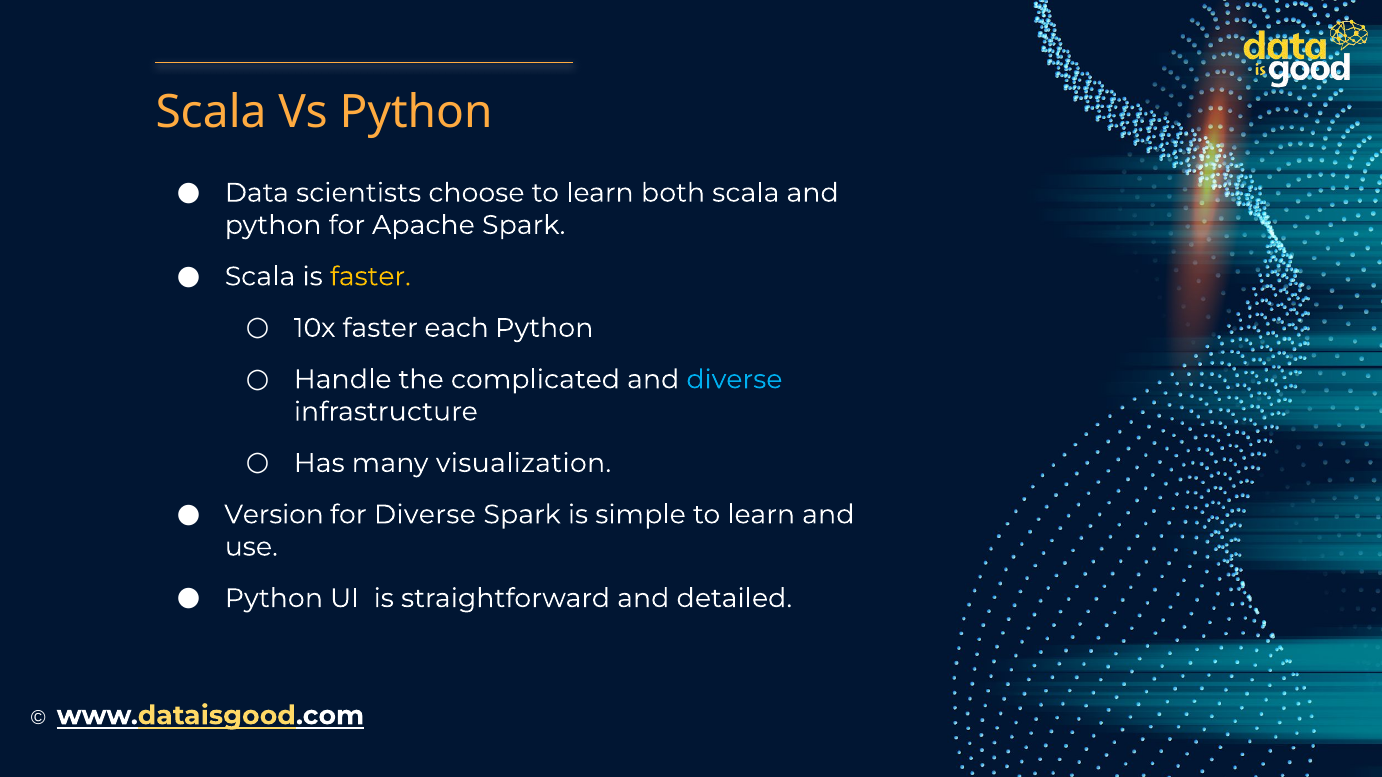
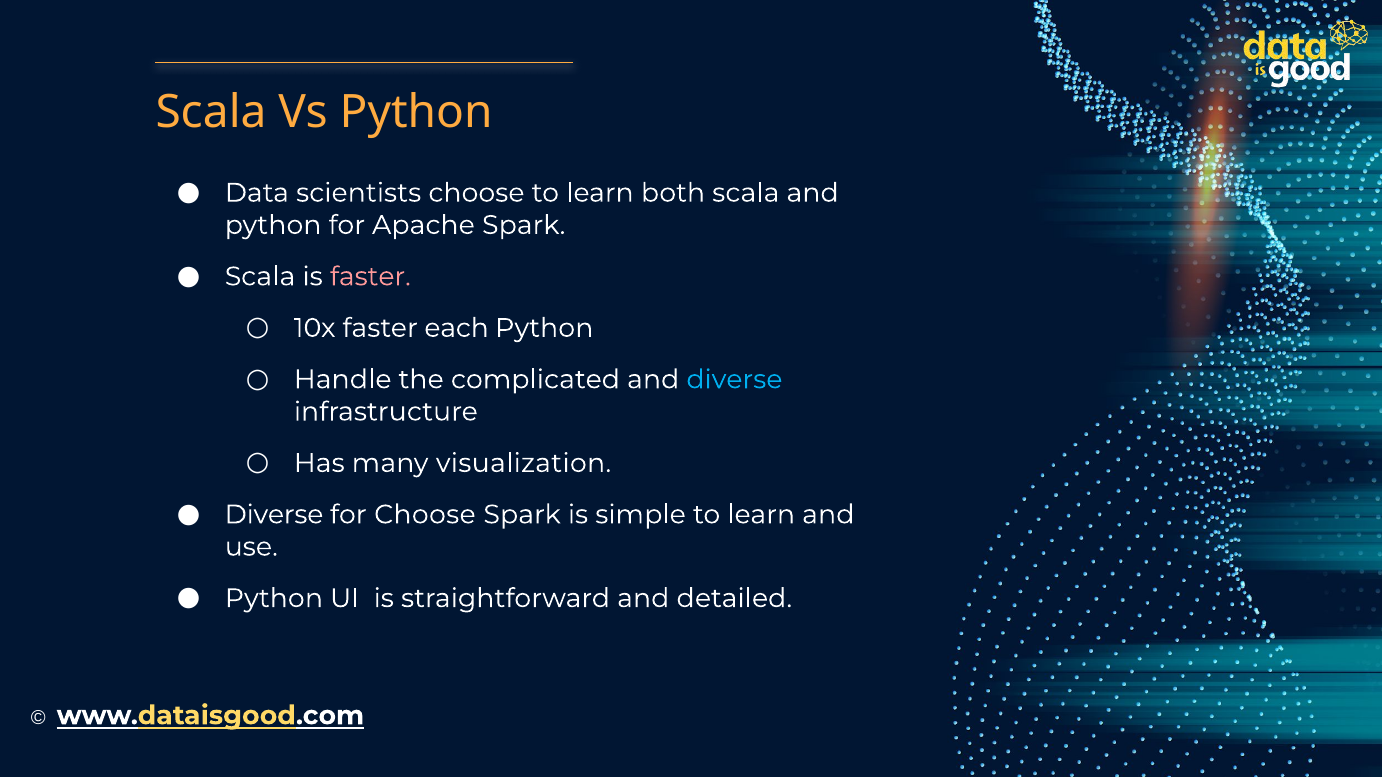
faster at (370, 277) colour: yellow -> pink
Version at (274, 515): Version -> Diverse
for Diverse: Diverse -> Choose
